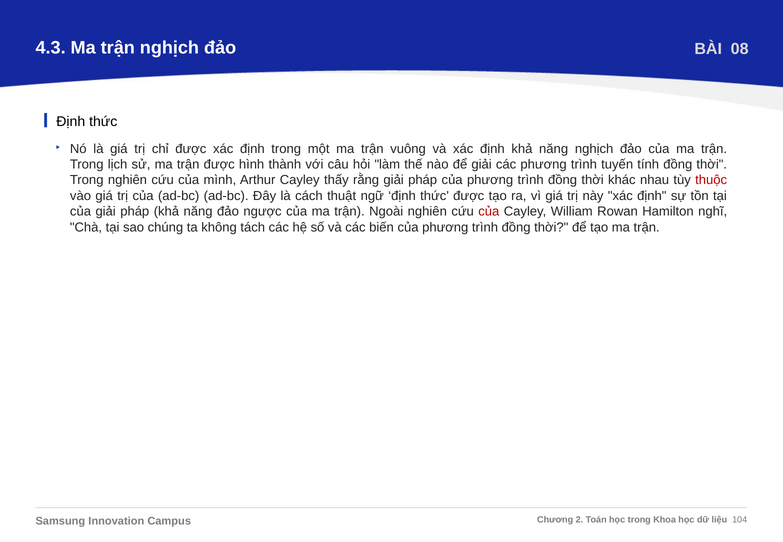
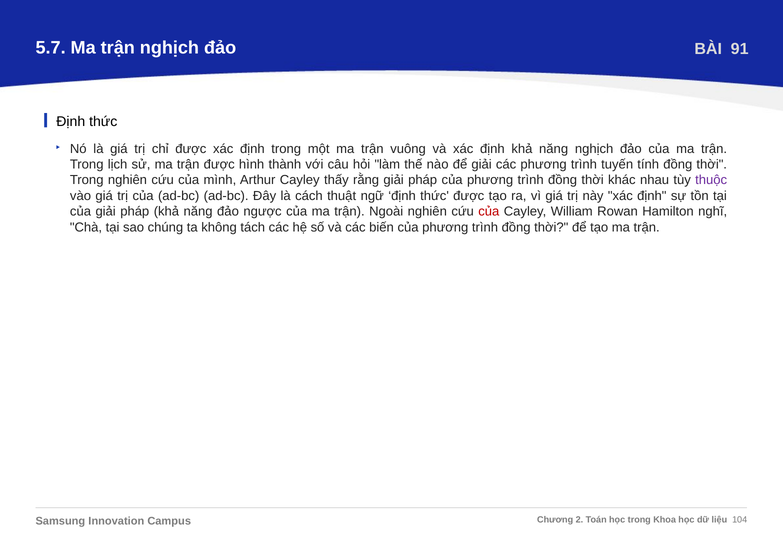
4.3: 4.3 -> 5.7
08: 08 -> 91
thuộc colour: red -> purple
